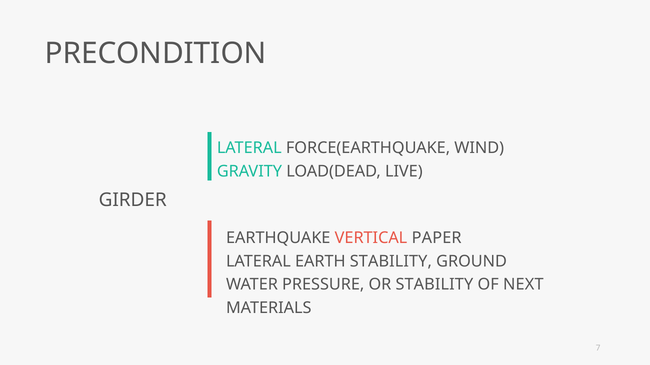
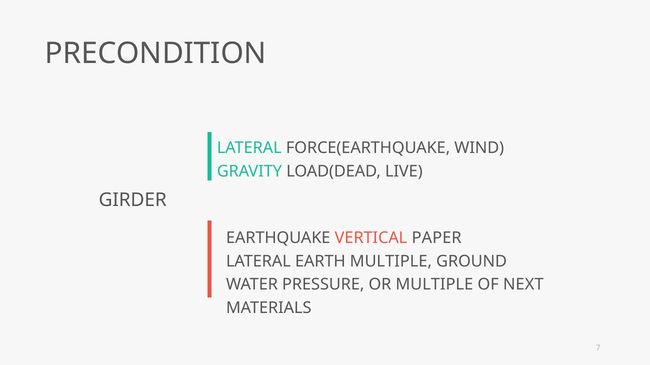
EARTH STABILITY: STABILITY -> MULTIPLE
OR STABILITY: STABILITY -> MULTIPLE
